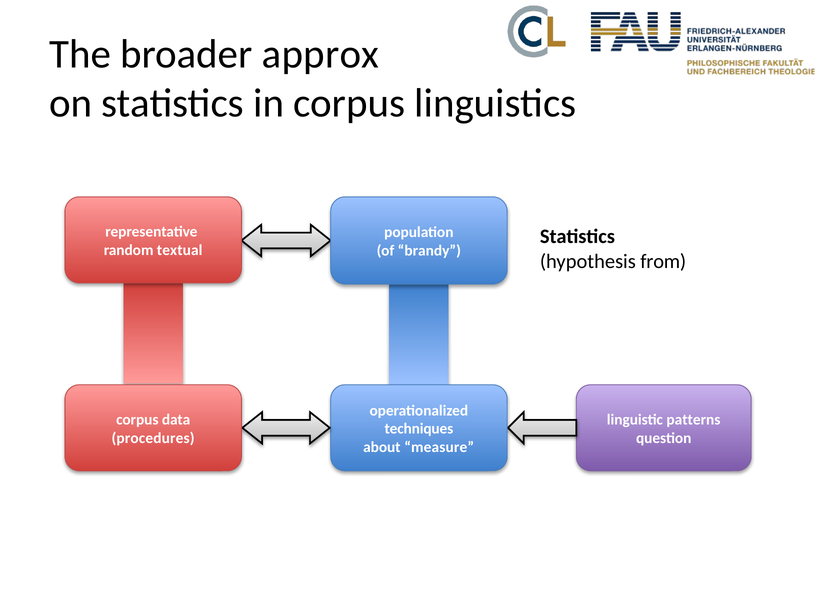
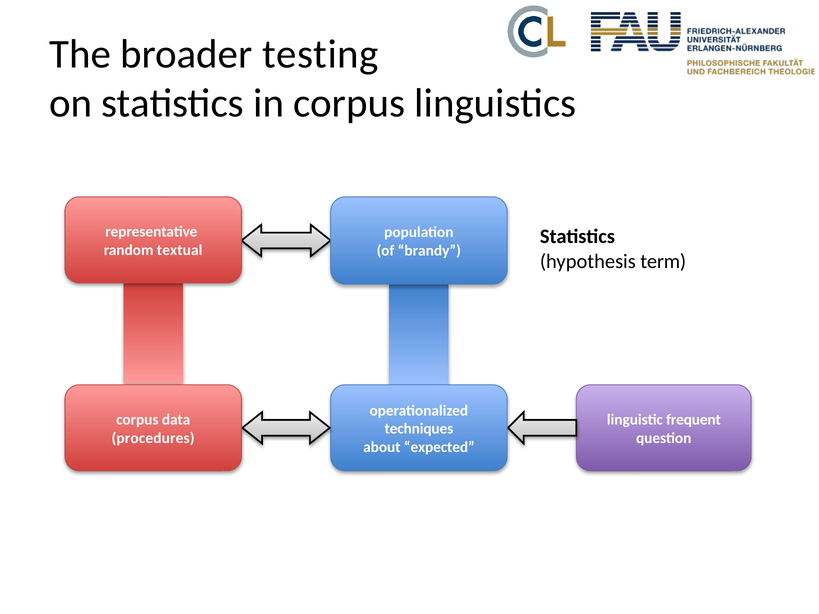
approx: approx -> testing
from: from -> term
patterns: patterns -> frequent
measure: measure -> expected
